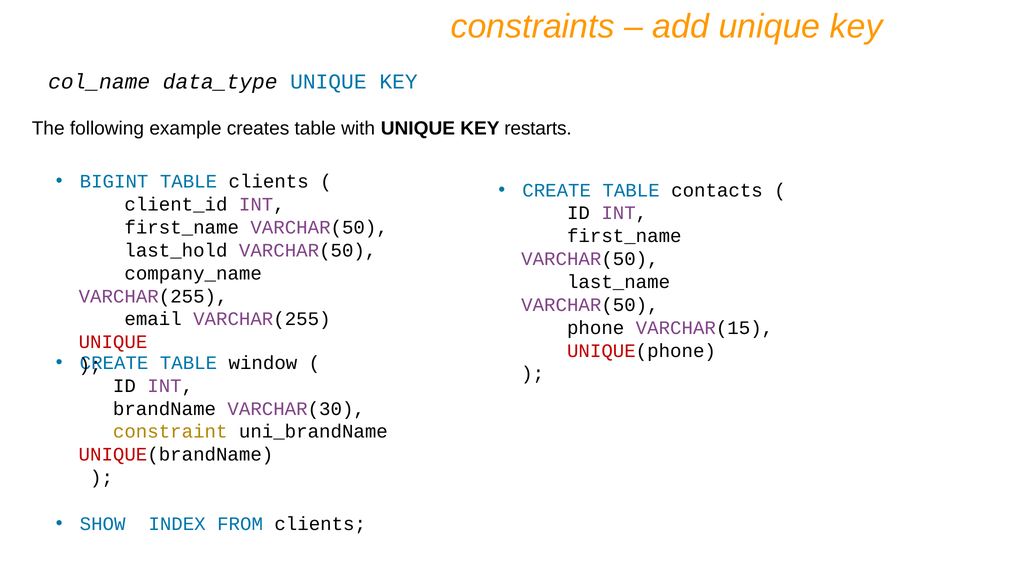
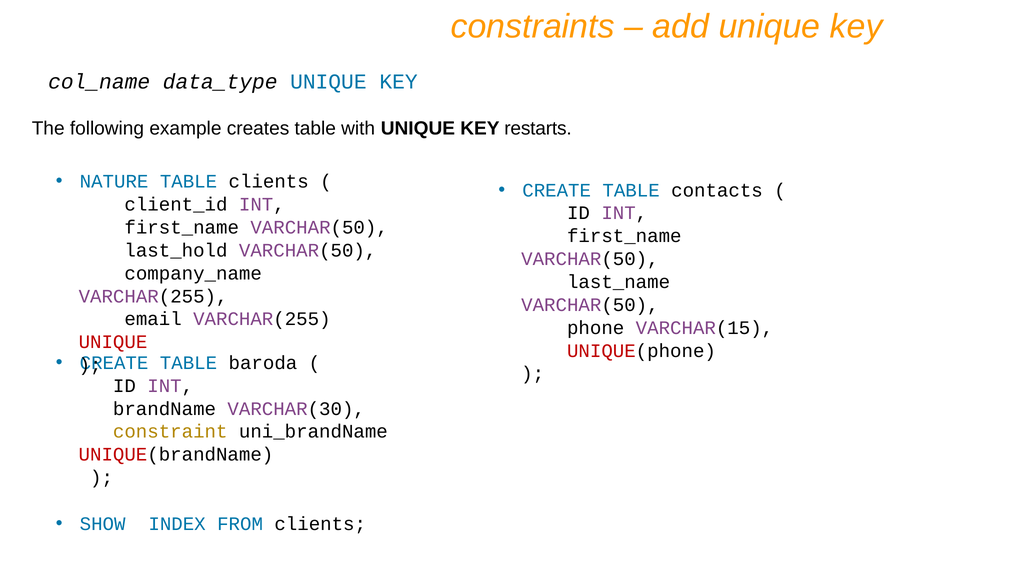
BIGINT: BIGINT -> NATURE
window: window -> baroda
